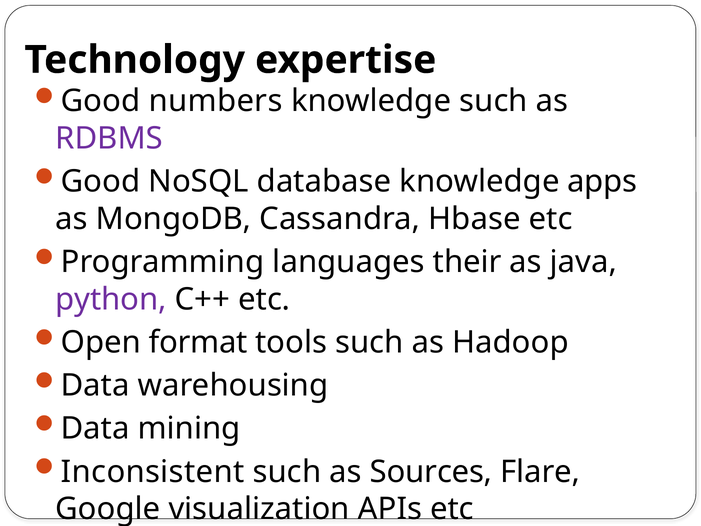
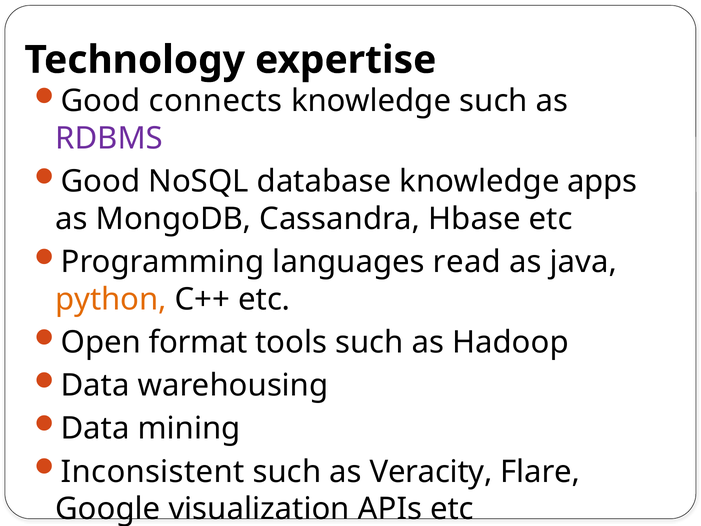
numbers: numbers -> connects
their: their -> read
python colour: purple -> orange
Sources: Sources -> Veracity
